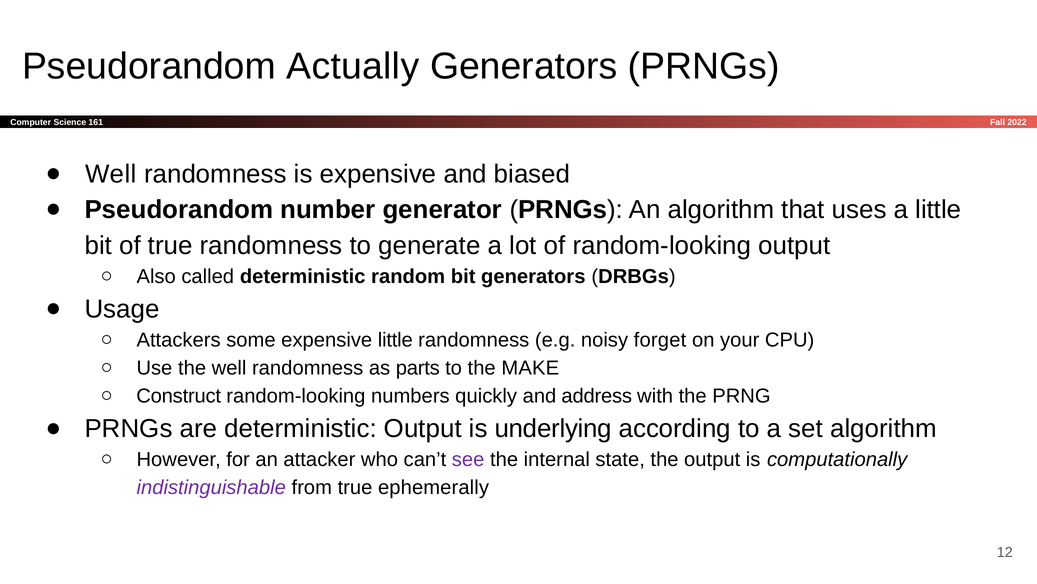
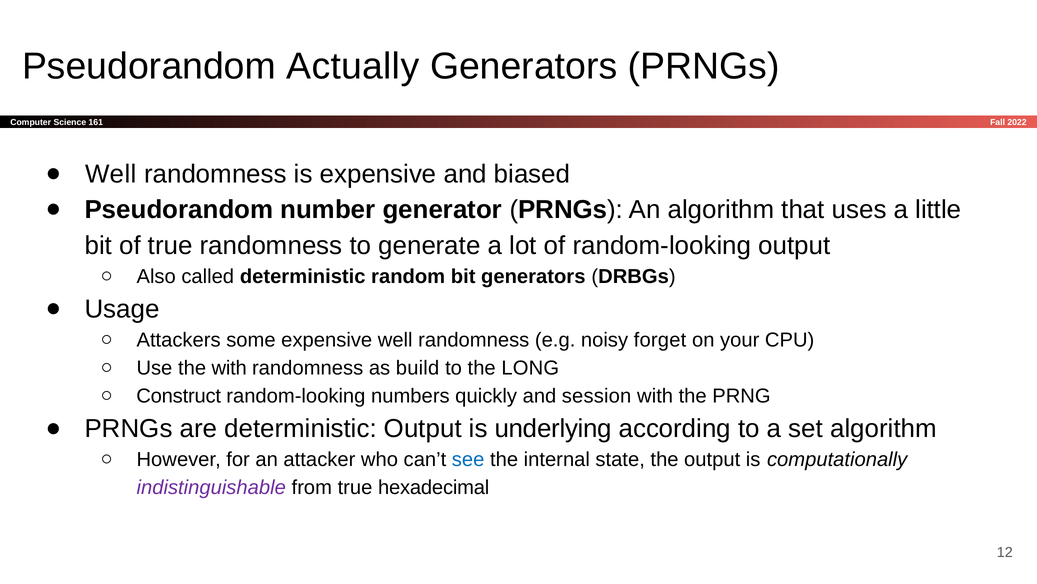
expensive little: little -> well
the well: well -> with
parts: parts -> build
MAKE: MAKE -> LONG
address: address -> session
see colour: purple -> blue
ephemerally: ephemerally -> hexadecimal
